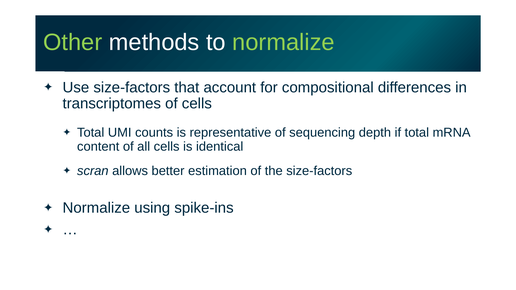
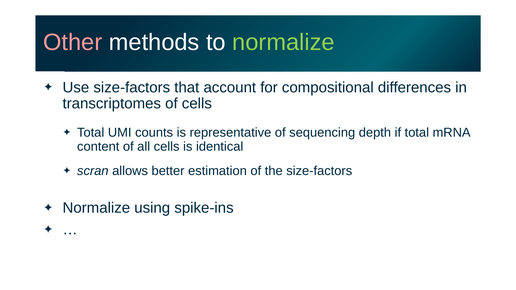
Other colour: light green -> pink
